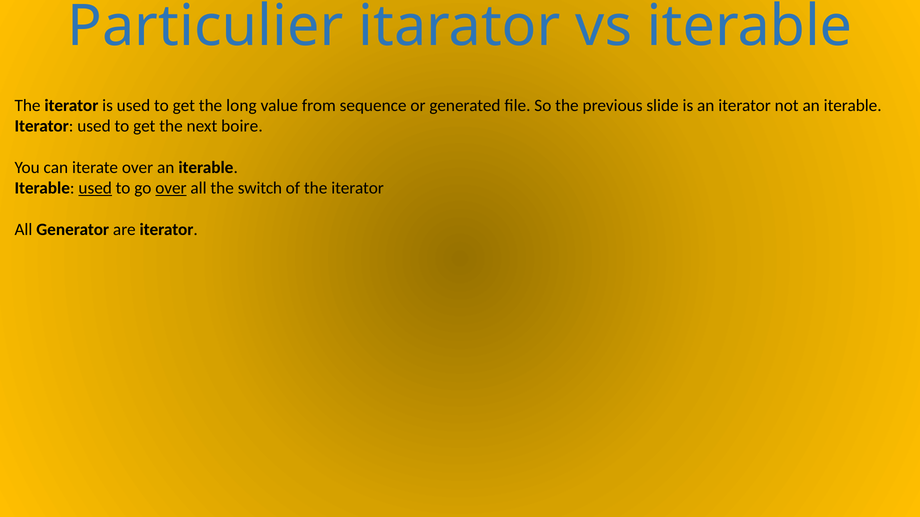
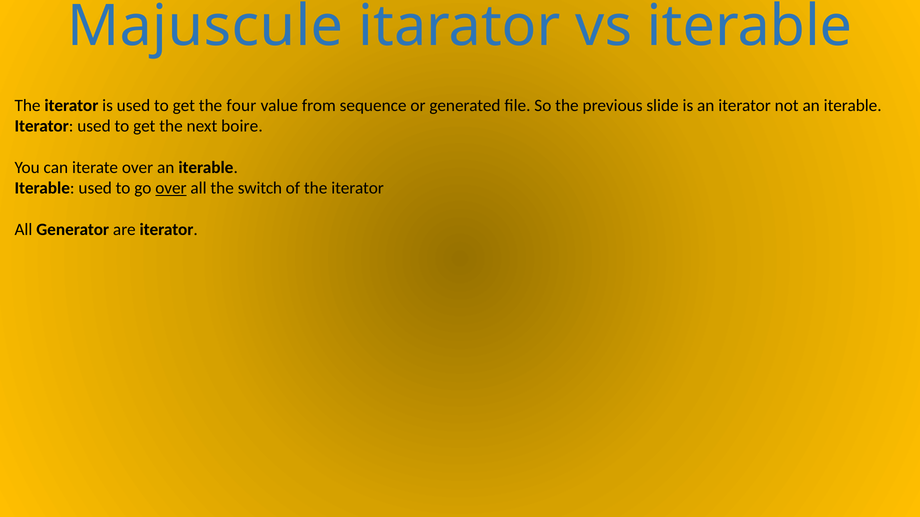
Particulier: Particulier -> Majuscule
long: long -> four
used at (95, 188) underline: present -> none
